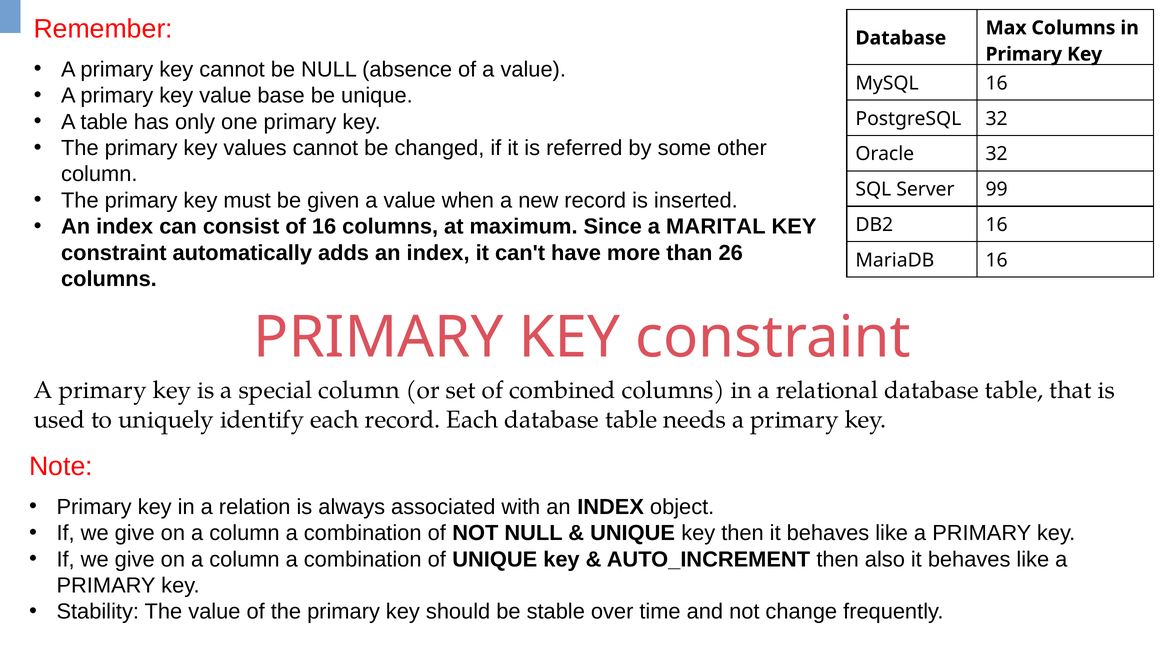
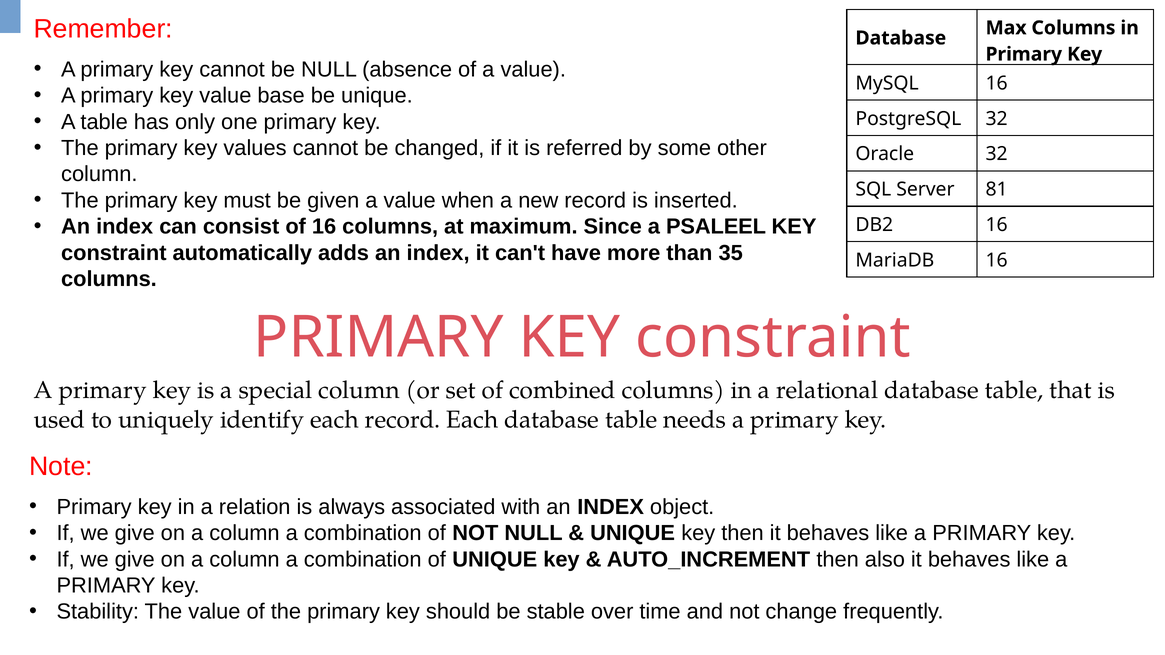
99: 99 -> 81
MARITAL: MARITAL -> PSALEEL
26: 26 -> 35
